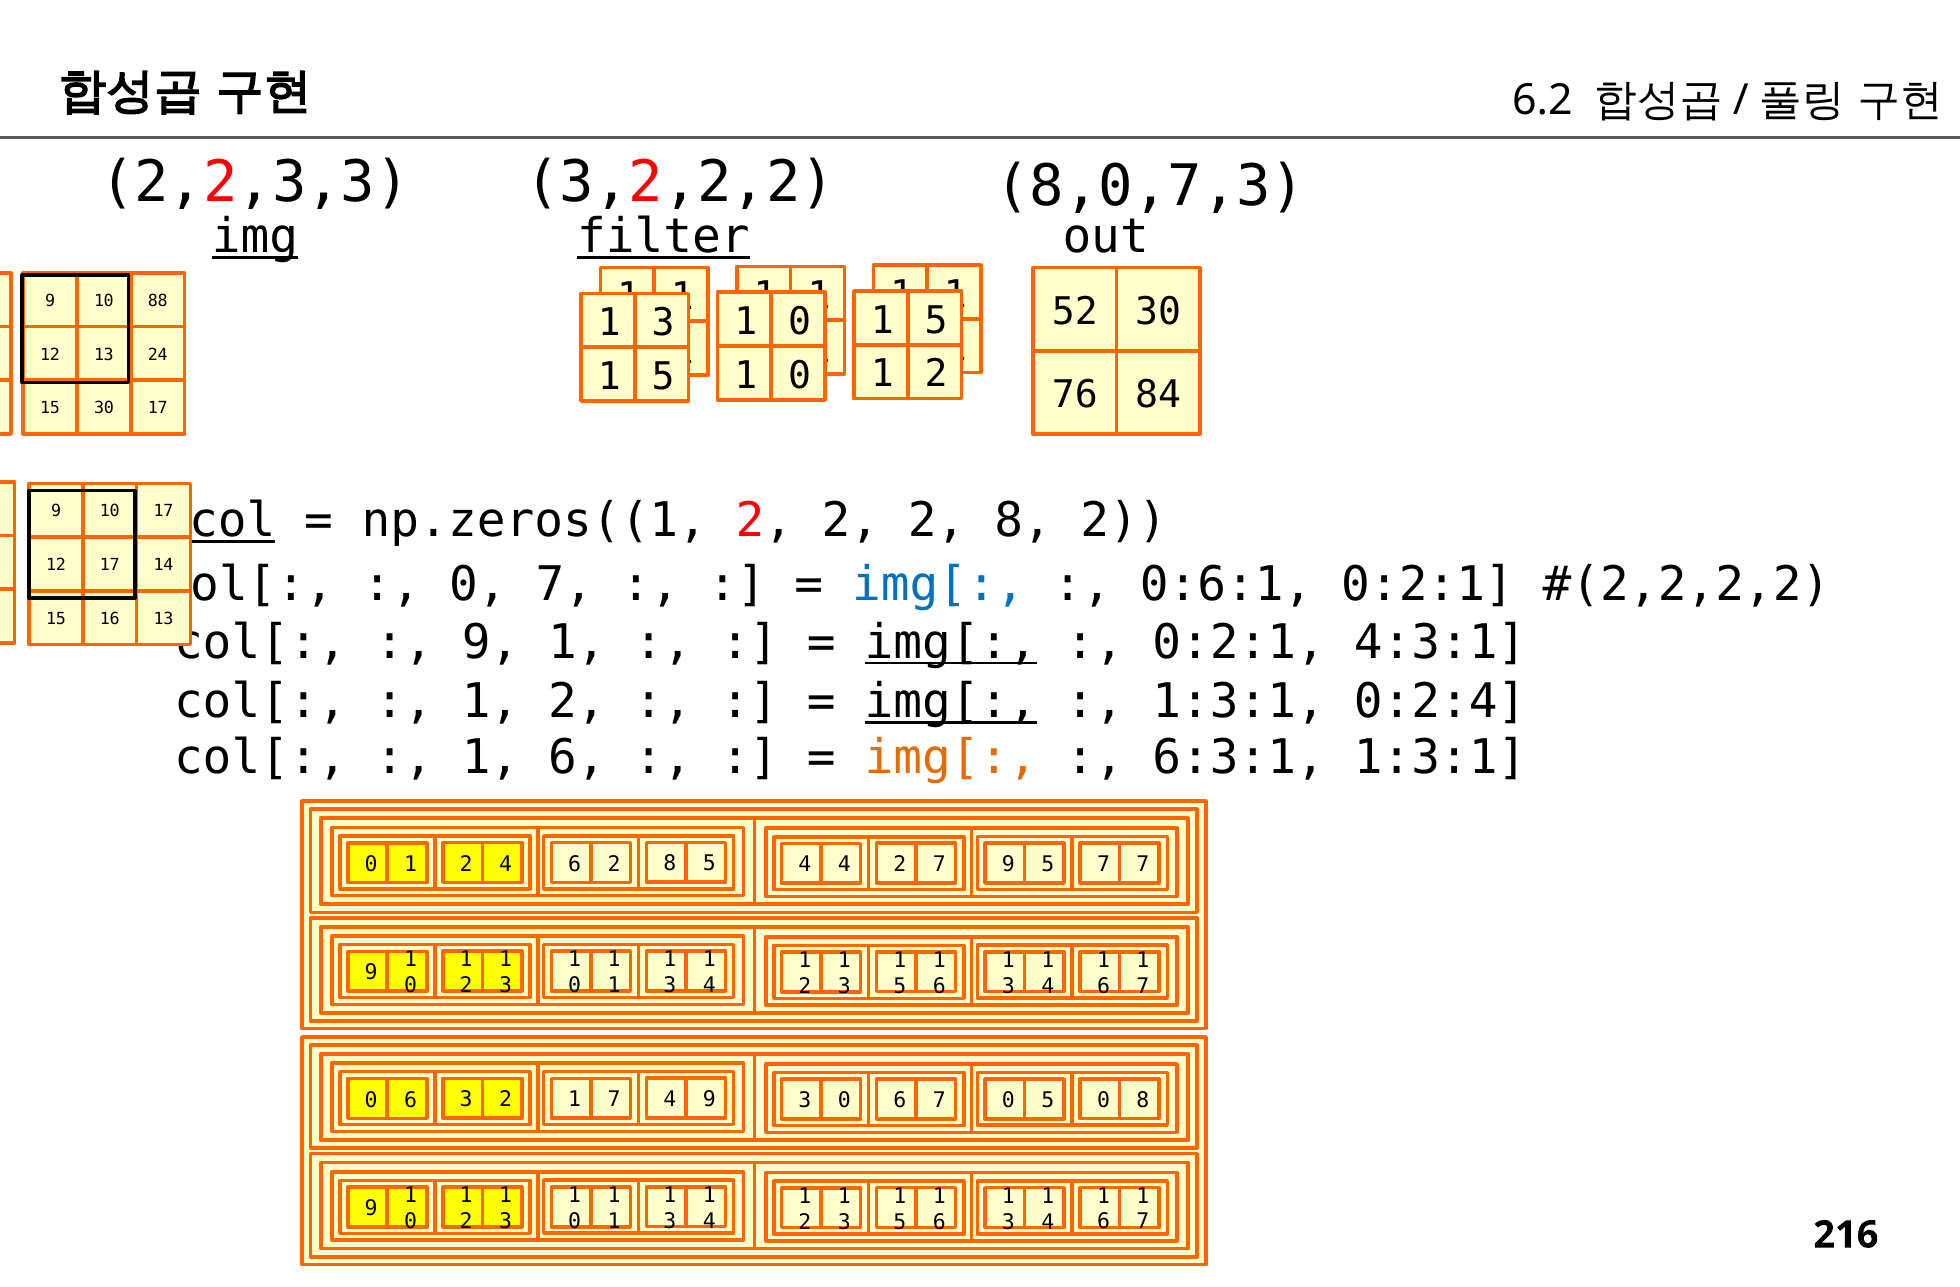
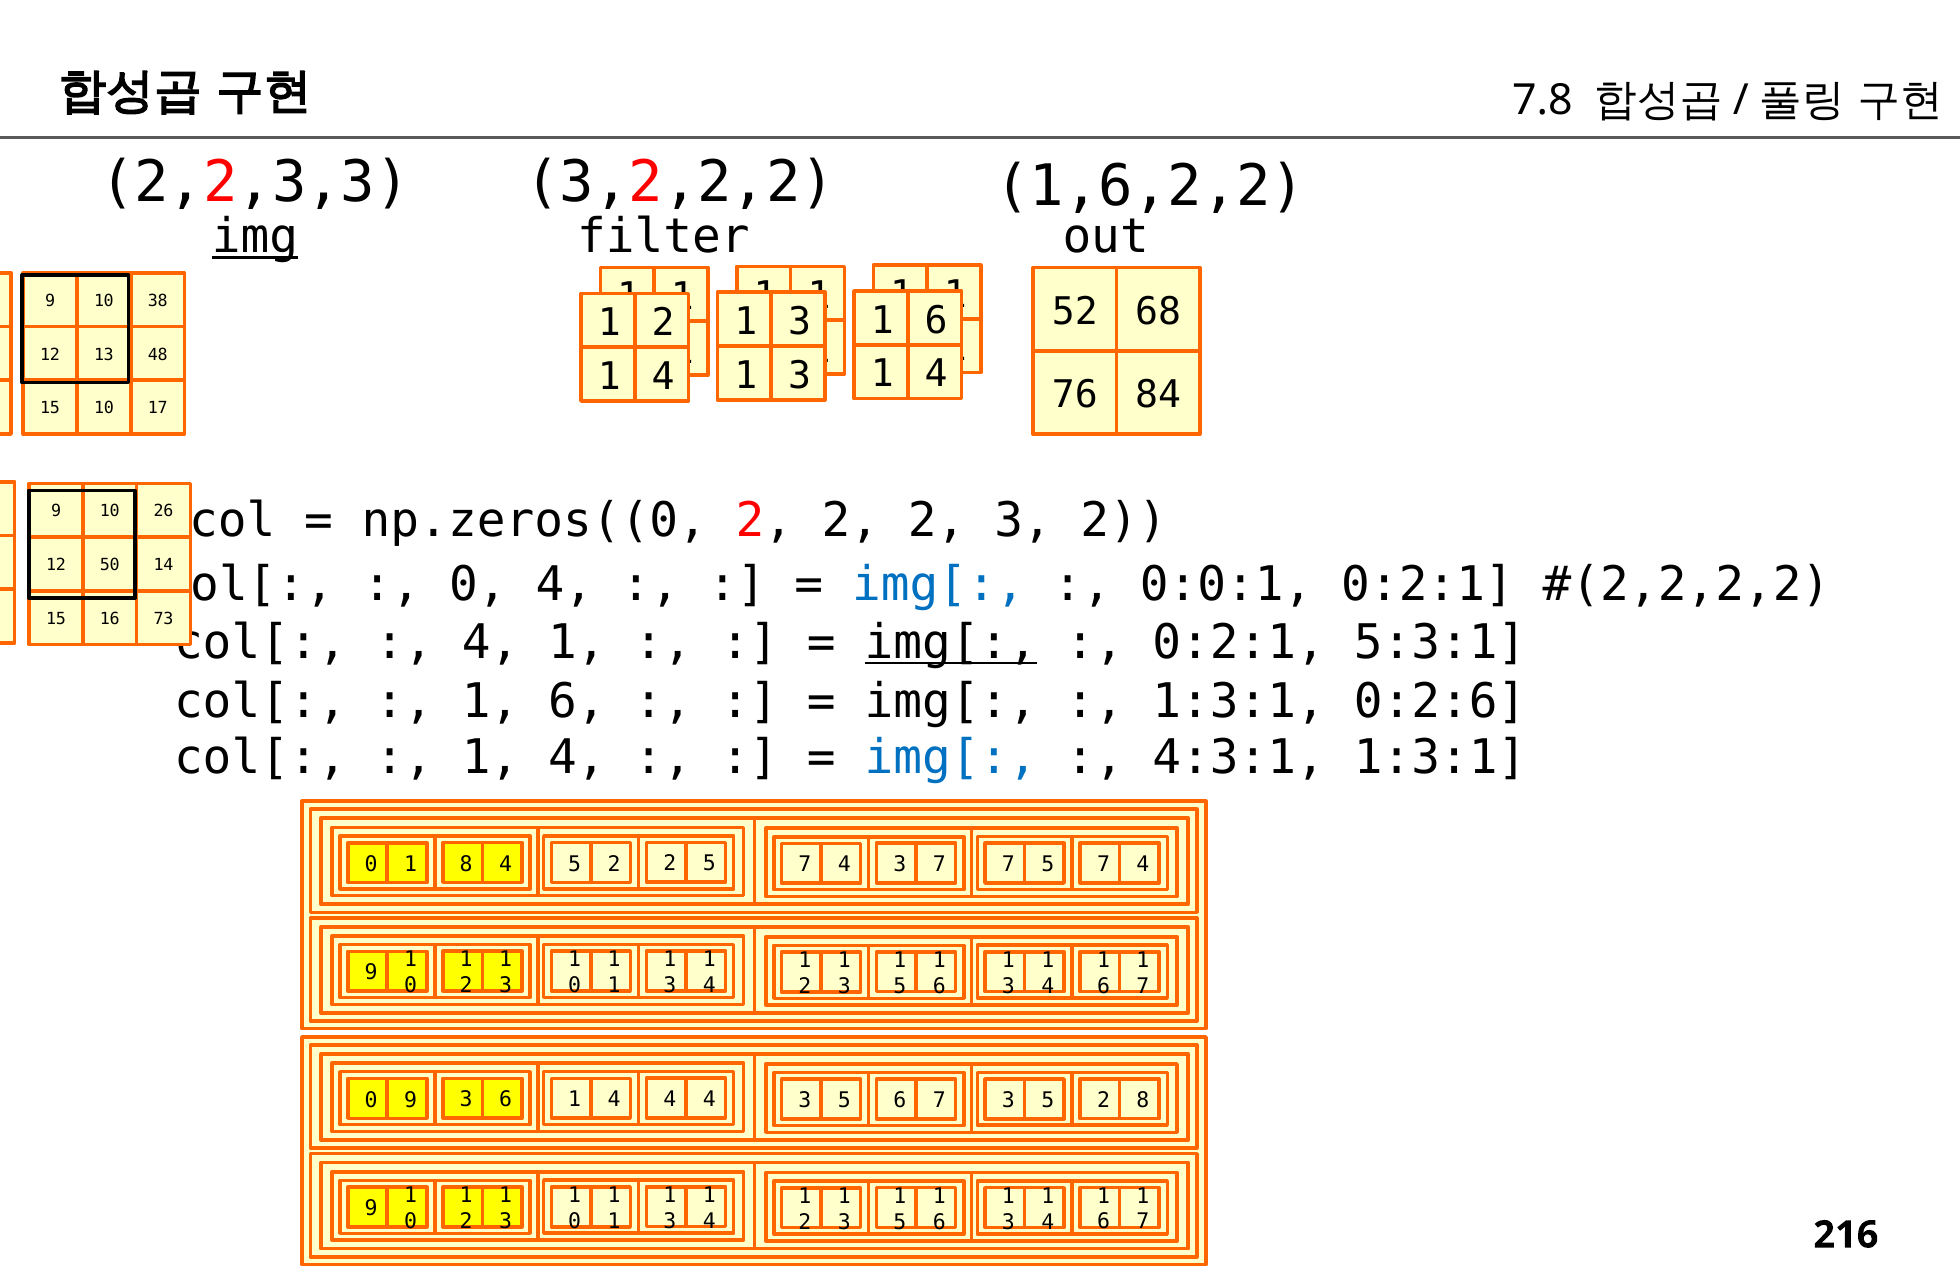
6.2: 6.2 -> 7.8
8,0,7,3: 8,0,7,3 -> 1,6,2,2
filter underline: present -> none
88: 88 -> 38
52 30: 30 -> 68
5 at (936, 321): 5 -> 6
0 at (800, 322): 0 -> 3
3 at (663, 323): 3 -> 2
24: 24 -> 48
2 at (936, 374): 2 -> 4
0 at (800, 376): 0 -> 3
5 at (663, 377): 5 -> 4
15 30: 30 -> 10
col underline: present -> none
np.zeros((1: np.zeros((1 -> np.zeros((0
2 2 8: 8 -> 3
10 17: 17 -> 26
12 17: 17 -> 50
0 7: 7 -> 4
0:6:1: 0:6:1 -> 0:0:1
16 13: 13 -> 73
9 at (490, 643): 9 -> 4
4:3:1: 4:3:1 -> 5:3:1
2 at (577, 702): 2 -> 6
img[ at (951, 702) underline: present -> none
0:2:4: 0:2:4 -> 0:2:6
6 at (577, 758): 6 -> 4
img[ at (951, 758) colour: orange -> blue
6:3:1: 6:3:1 -> 4:3:1
2 at (466, 864): 2 -> 8
4 6: 6 -> 5
8 at (670, 864): 8 -> 2
4 at (805, 865): 4 -> 7
2 at (900, 865): 2 -> 3
9 at (1008, 865): 9 -> 7
7 at (1143, 865): 7 -> 4
6 at (411, 1100): 6 -> 9
3 2: 2 -> 6
7 at (614, 1100): 7 -> 4
9 at (709, 1100): 9 -> 4
0 at (844, 1101): 0 -> 5
7 0: 0 -> 3
0 at (1103, 1101): 0 -> 2
